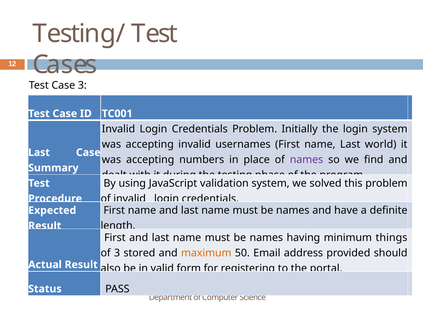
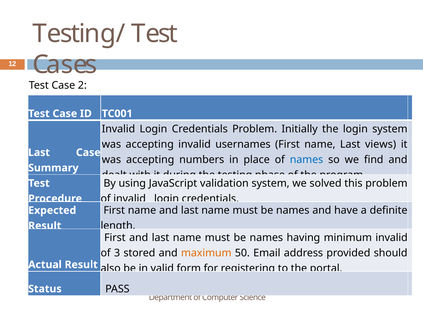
Case 3: 3 -> 2
world: world -> views
names at (307, 160) colour: purple -> blue
minimum things: things -> invalid
